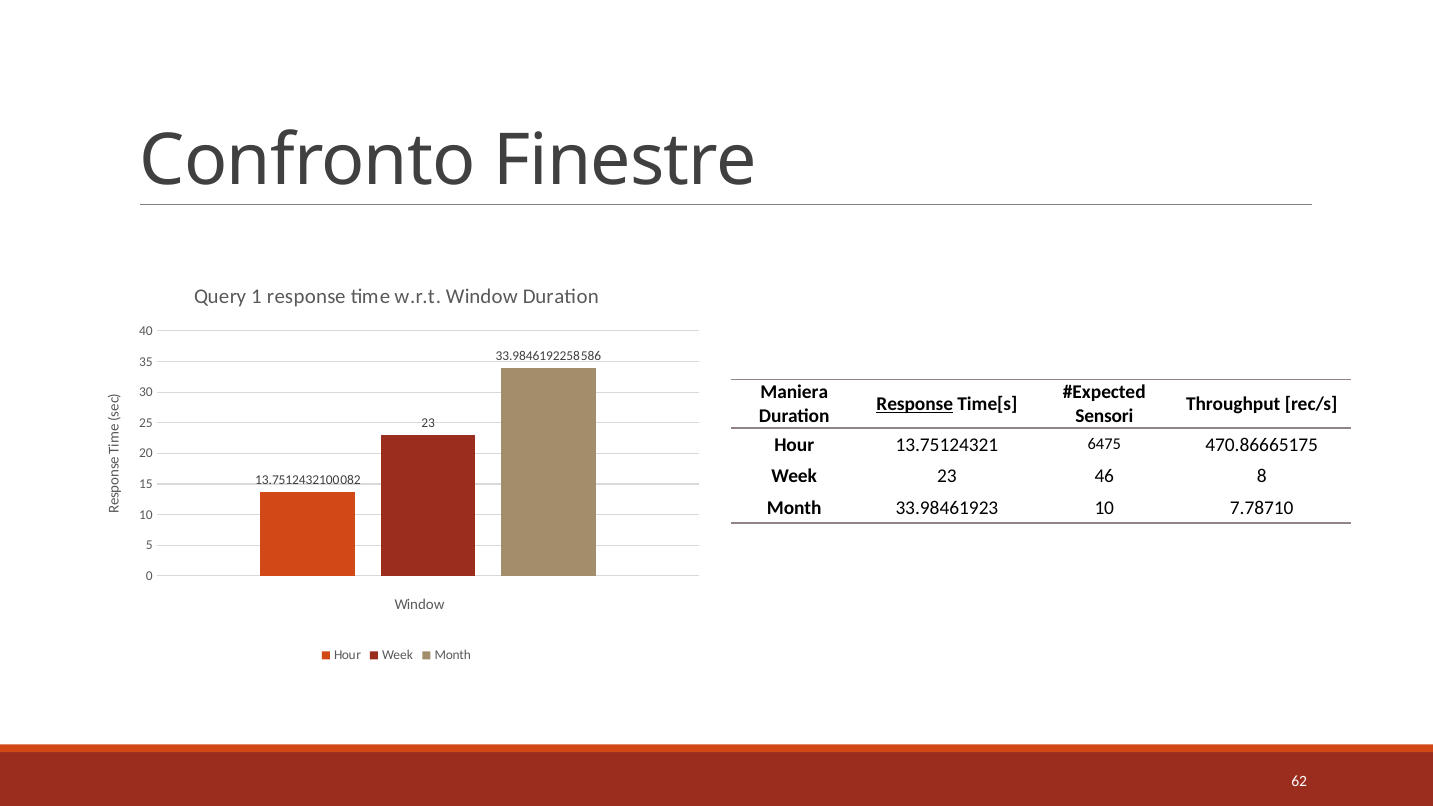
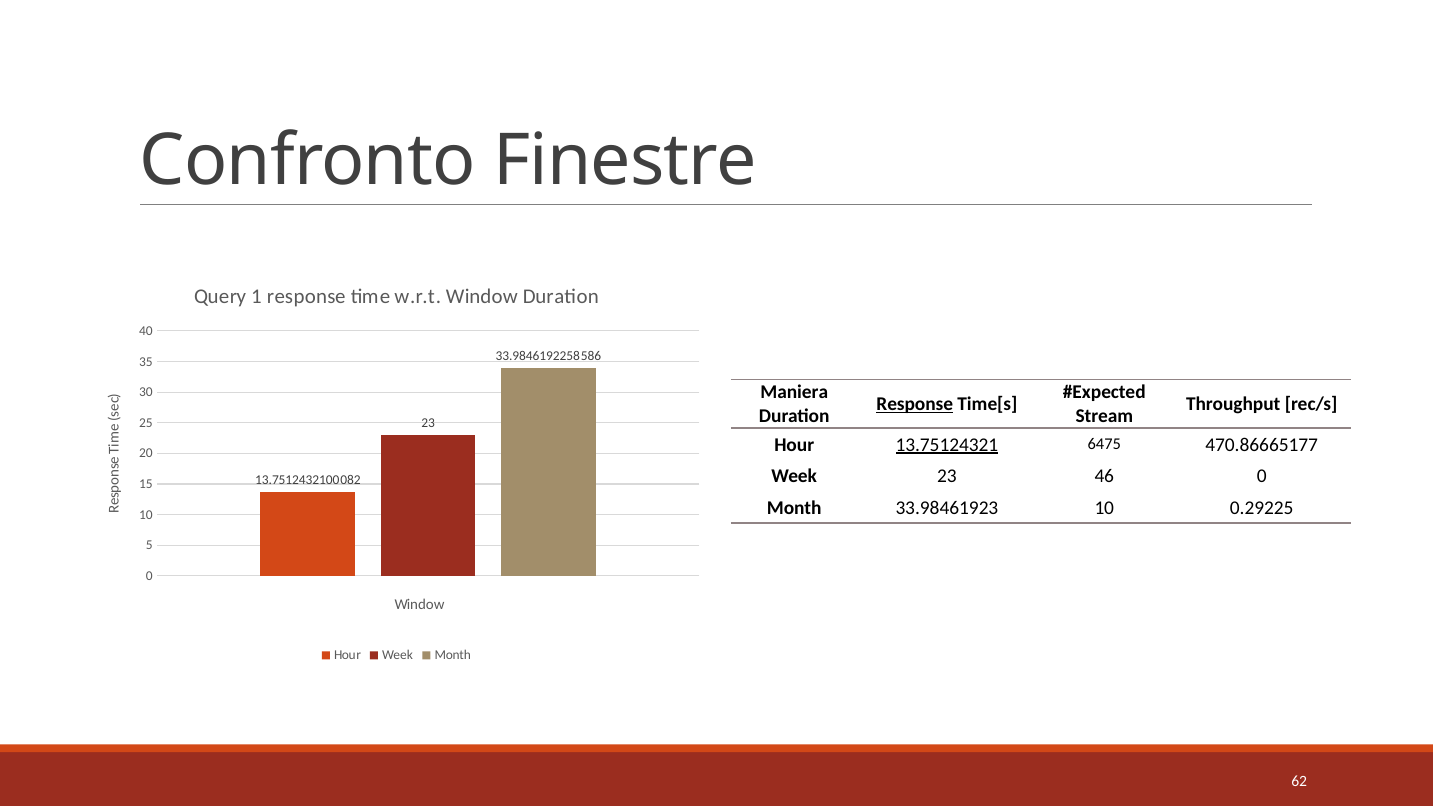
Sensori: Sensori -> Stream
13.75124321 underline: none -> present
470.86665175: 470.86665175 -> 470.86665177
46 8: 8 -> 0
7.78710: 7.78710 -> 0.29225
